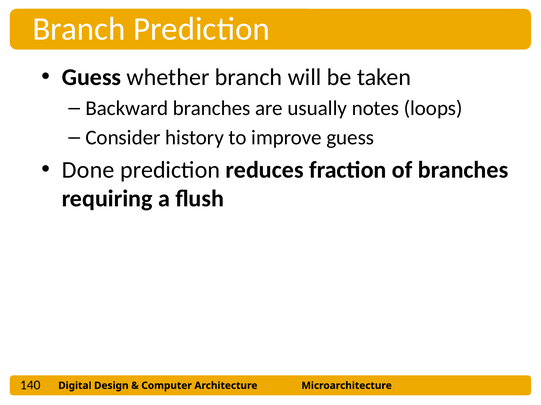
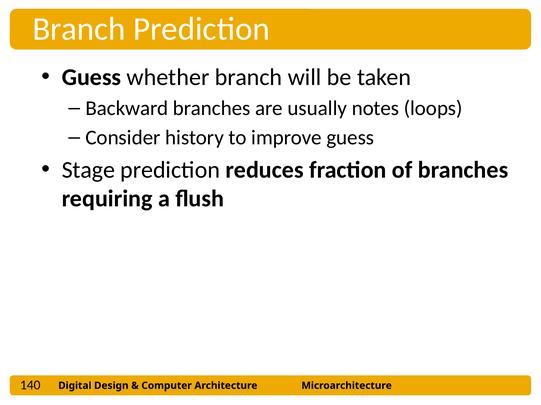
Done: Done -> Stage
